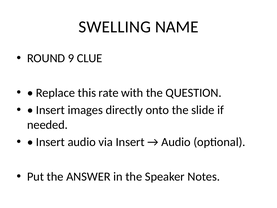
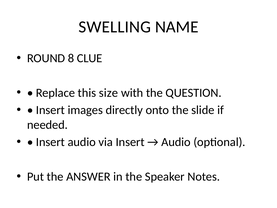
9: 9 -> 8
rate: rate -> size
